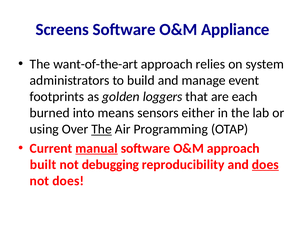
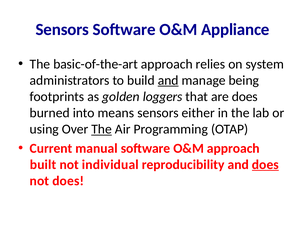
Screens at (62, 29): Screens -> Sensors
want-of-the-art: want-of-the-art -> basic-of-the-art
and at (168, 80) underline: none -> present
event: event -> being
are each: each -> does
manual underline: present -> none
debugging: debugging -> individual
